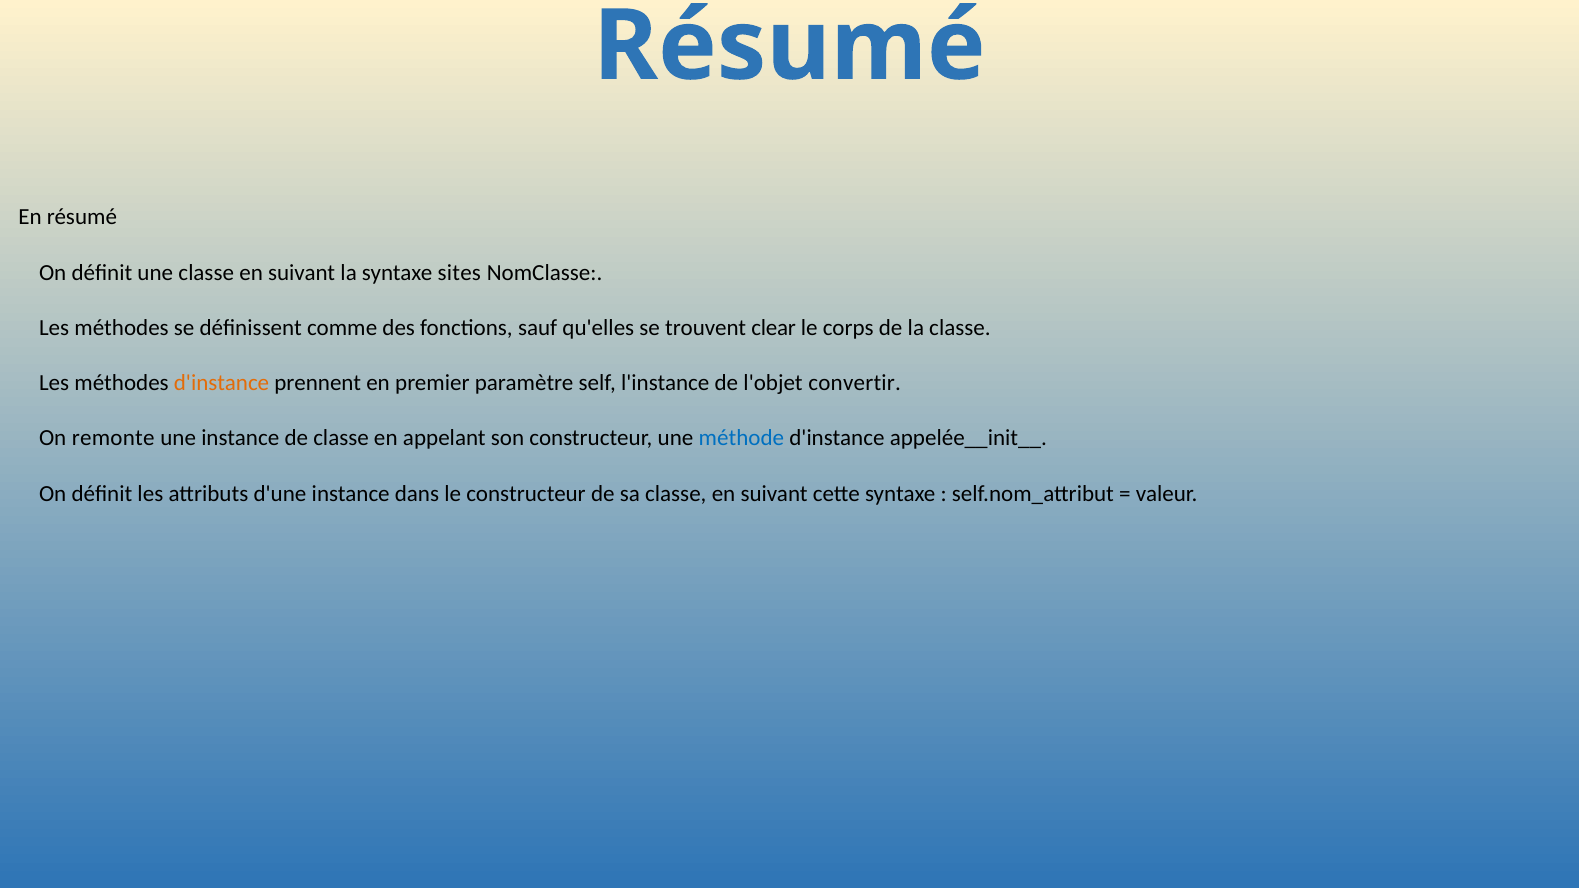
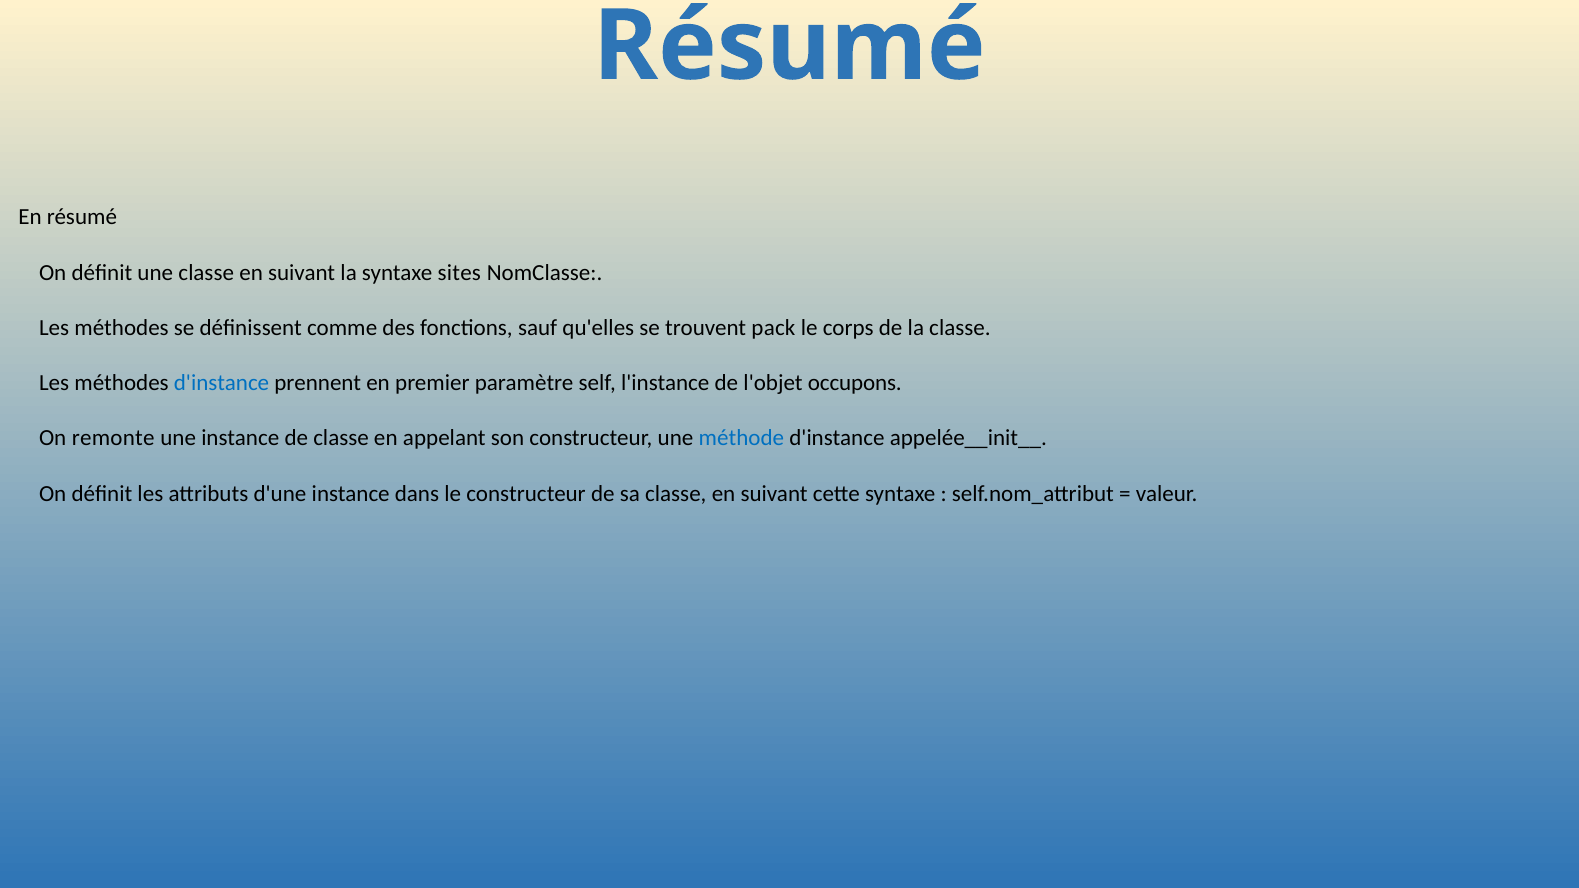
clear: clear -> pack
d'instance at (222, 383) colour: orange -> blue
convertir: convertir -> occupons
